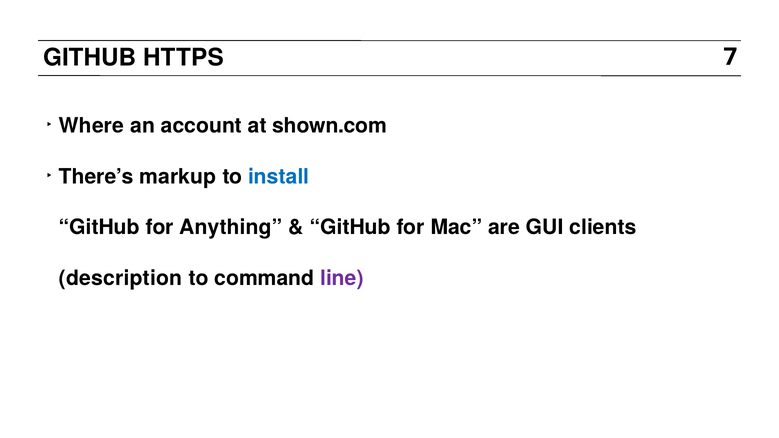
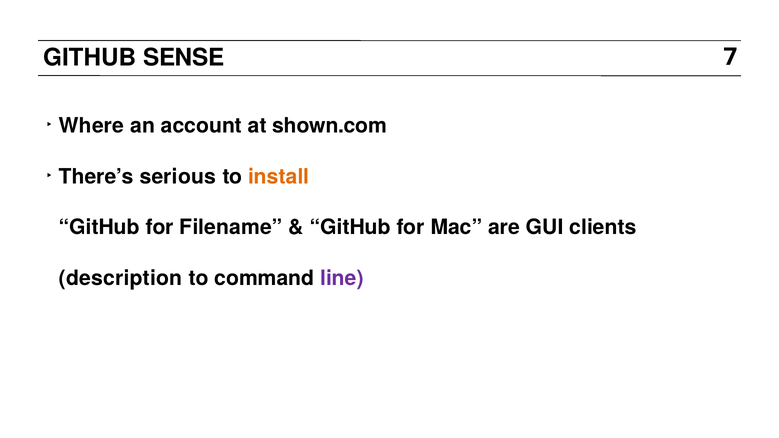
HTTPS: HTTPS -> SENSE
markup: markup -> serious
install colour: blue -> orange
Anything: Anything -> Filename
